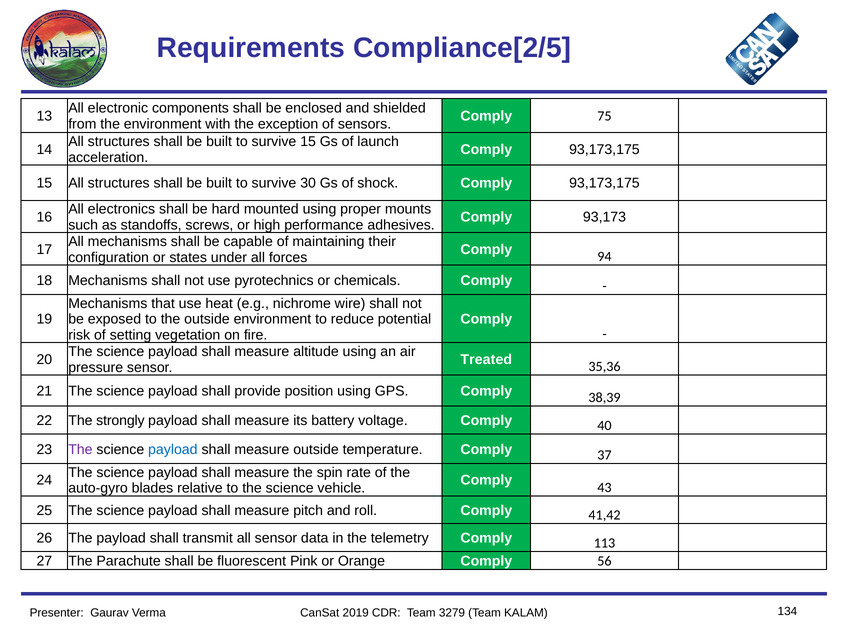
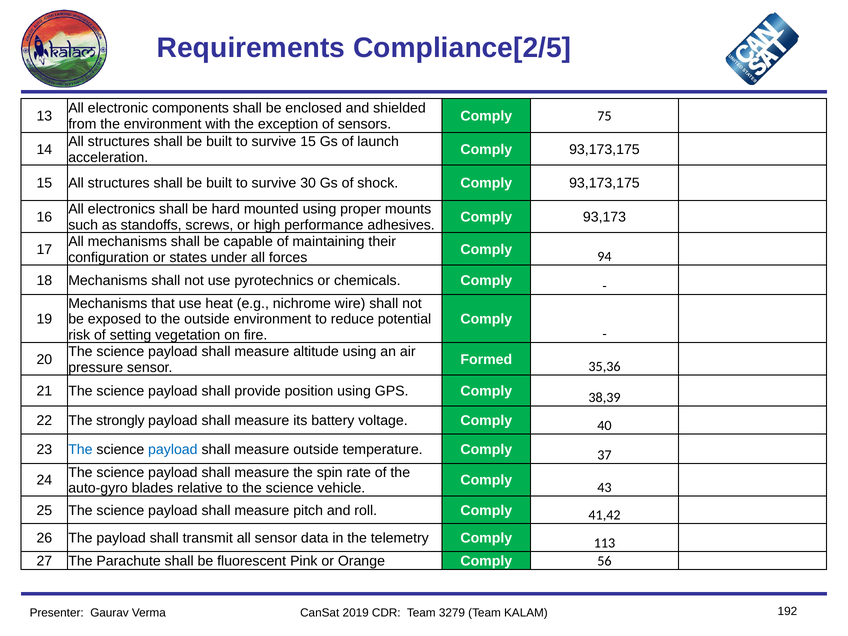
Treated: Treated -> Formed
The at (80, 449) colour: purple -> blue
134: 134 -> 192
